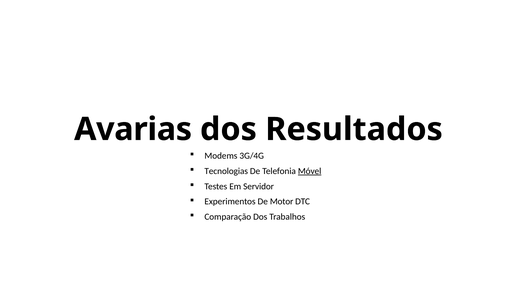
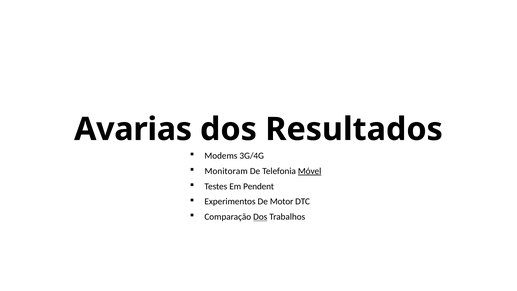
Tecnologias: Tecnologias -> Monitoram
Servidor: Servidor -> Pendent
Dos at (260, 217) underline: none -> present
